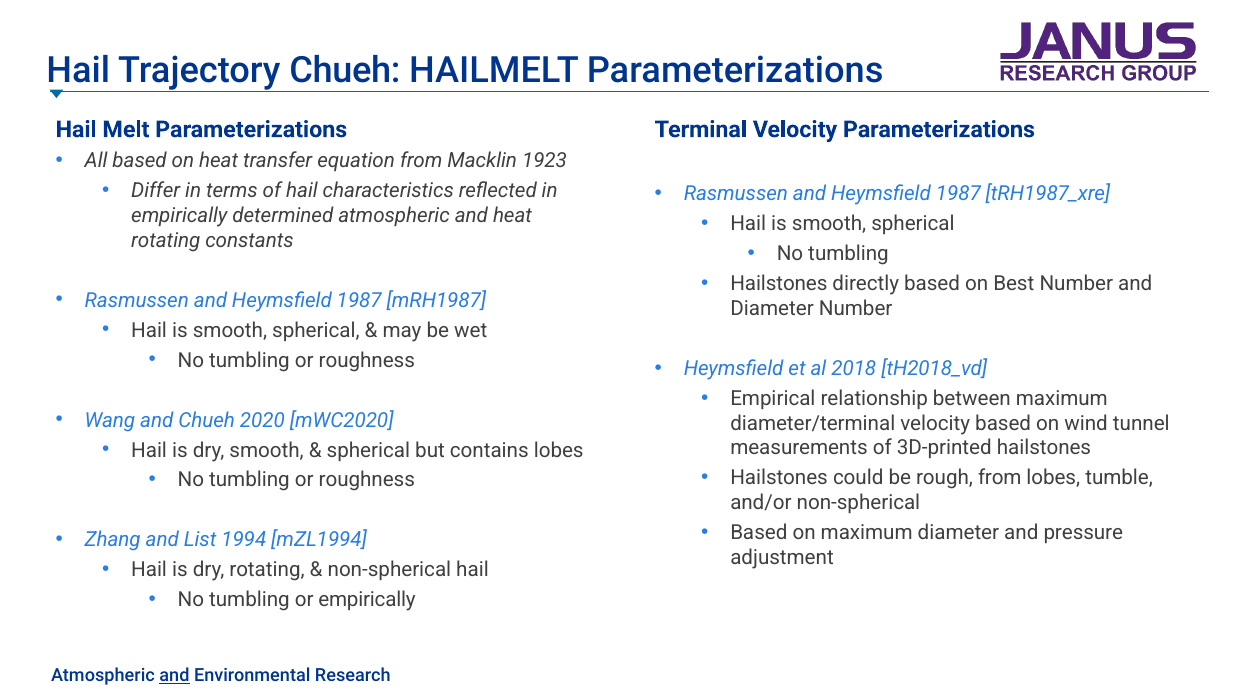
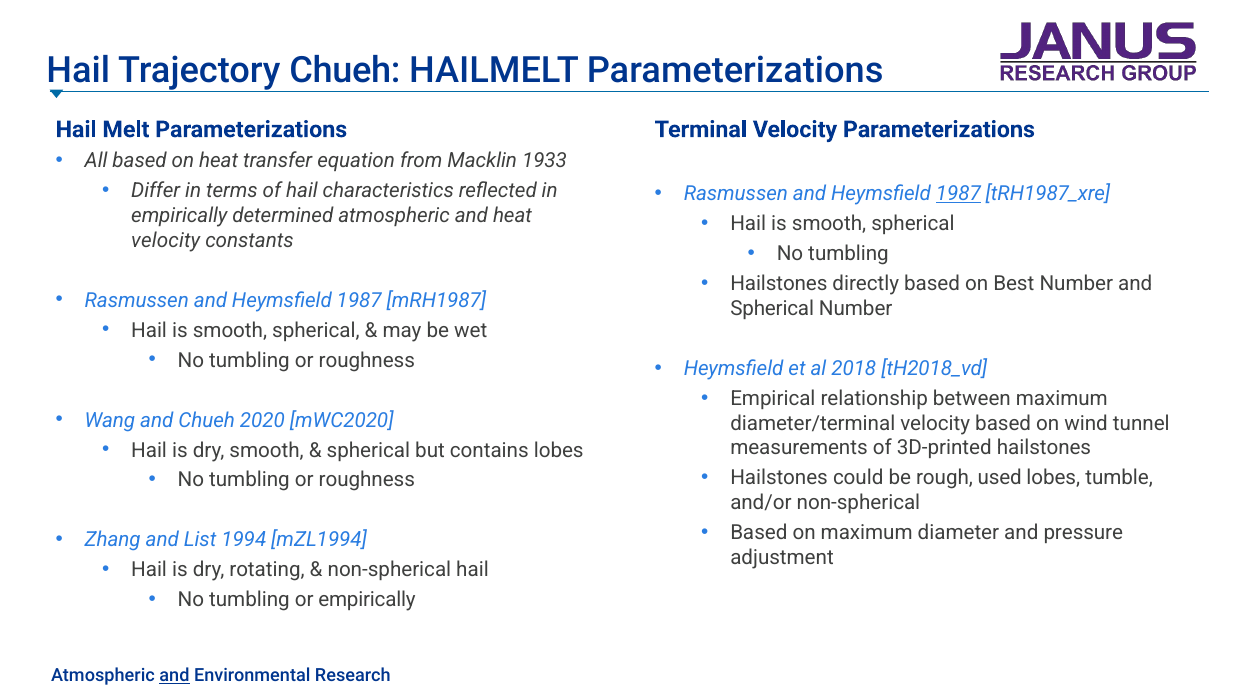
1923: 1923 -> 1933
1987 at (958, 194) underline: none -> present
rotating at (166, 240): rotating -> velocity
Diameter at (772, 308): Diameter -> Spherical
rough from: from -> used
